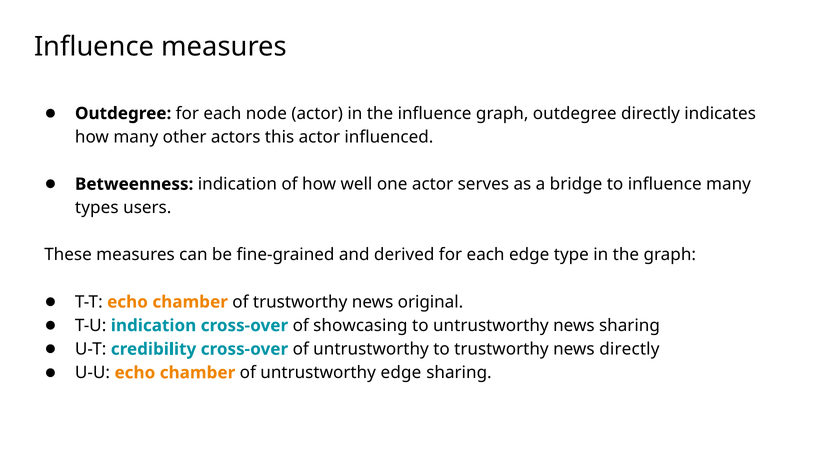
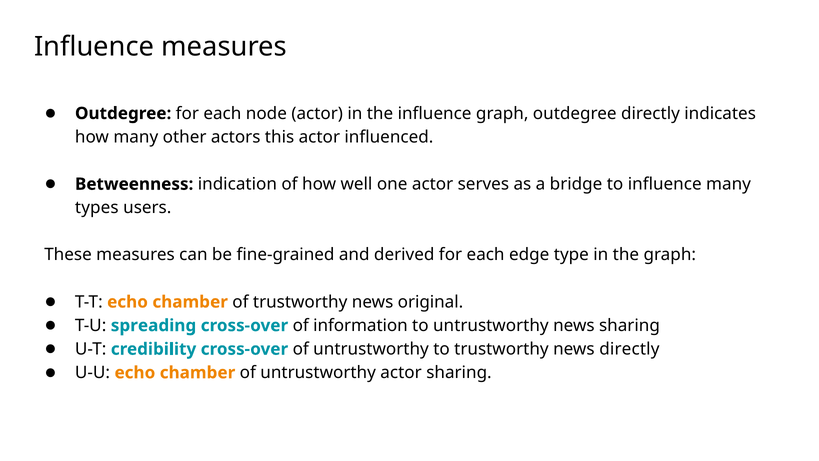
T-U indication: indication -> spreading
showcasing: showcasing -> information
untrustworthy edge: edge -> actor
